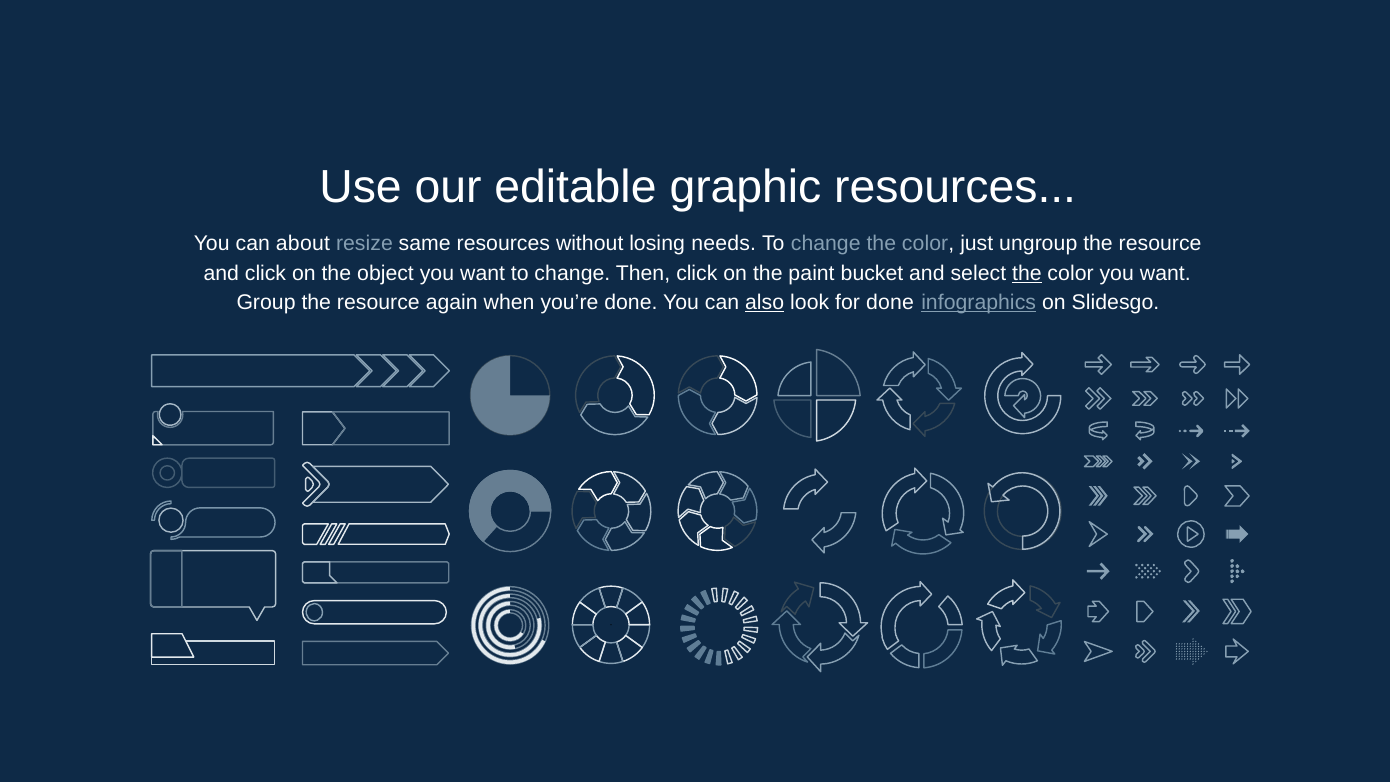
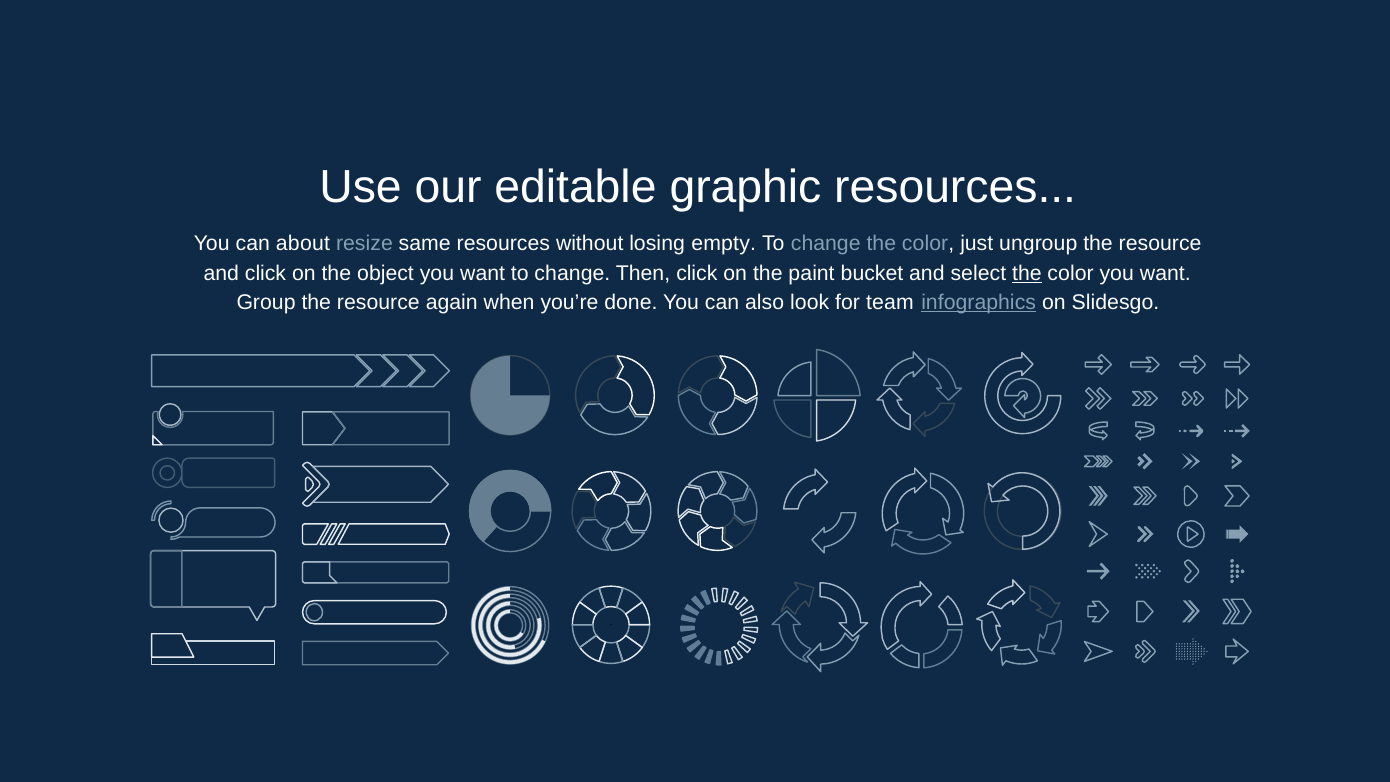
needs: needs -> empty
also underline: present -> none
for done: done -> team
